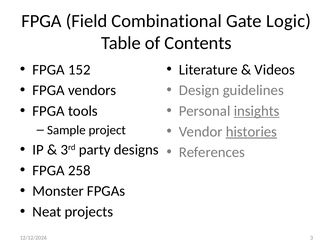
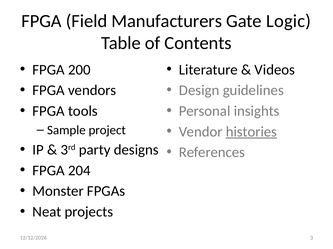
Combinational: Combinational -> Manufacturers
152: 152 -> 200
insights underline: present -> none
258: 258 -> 204
